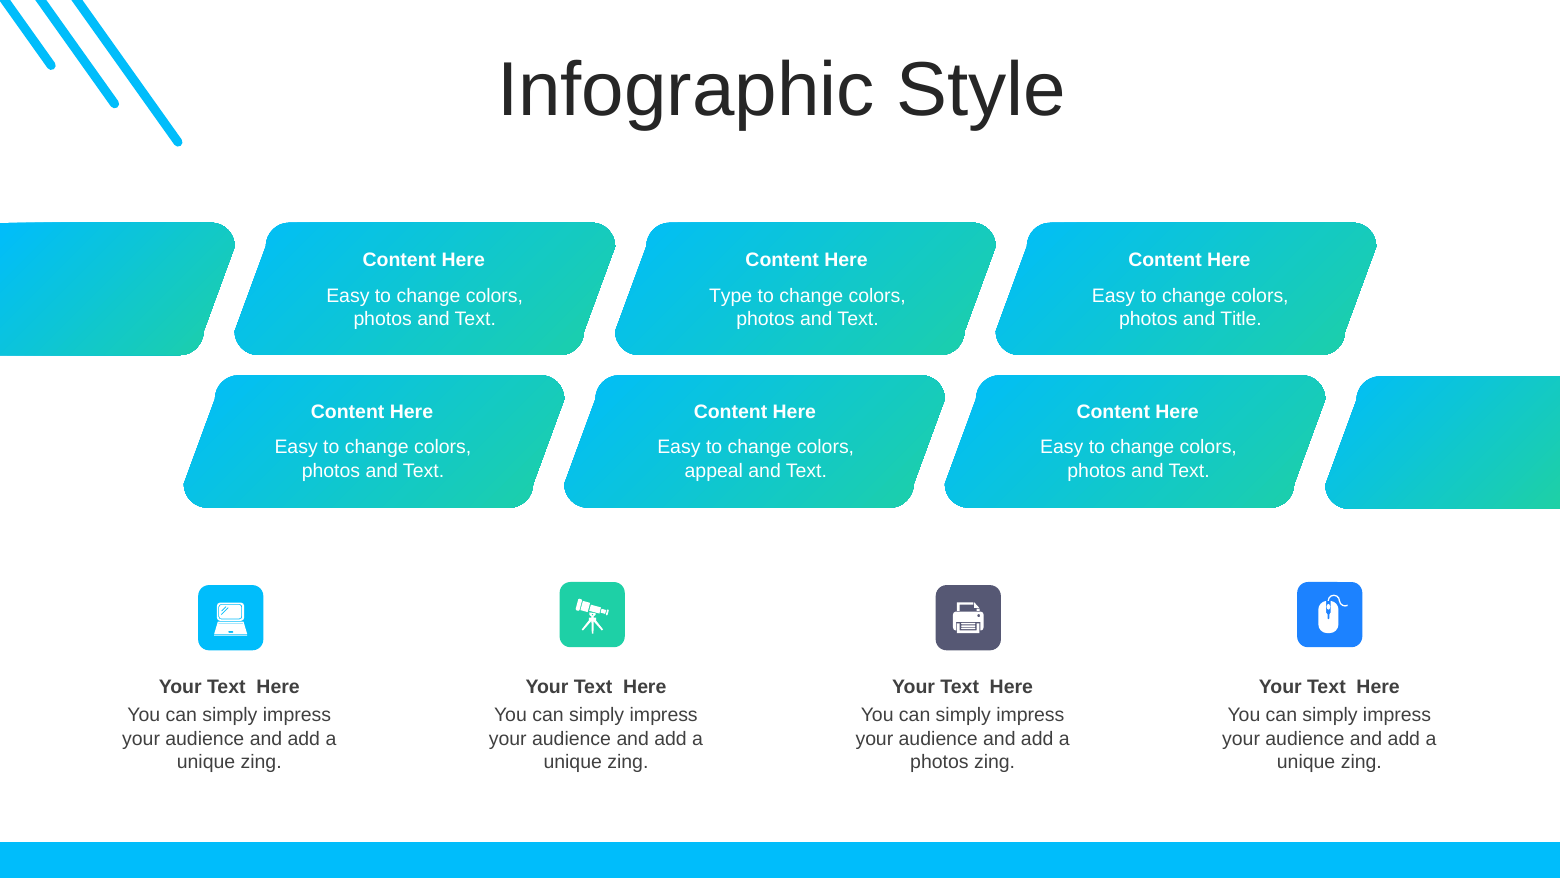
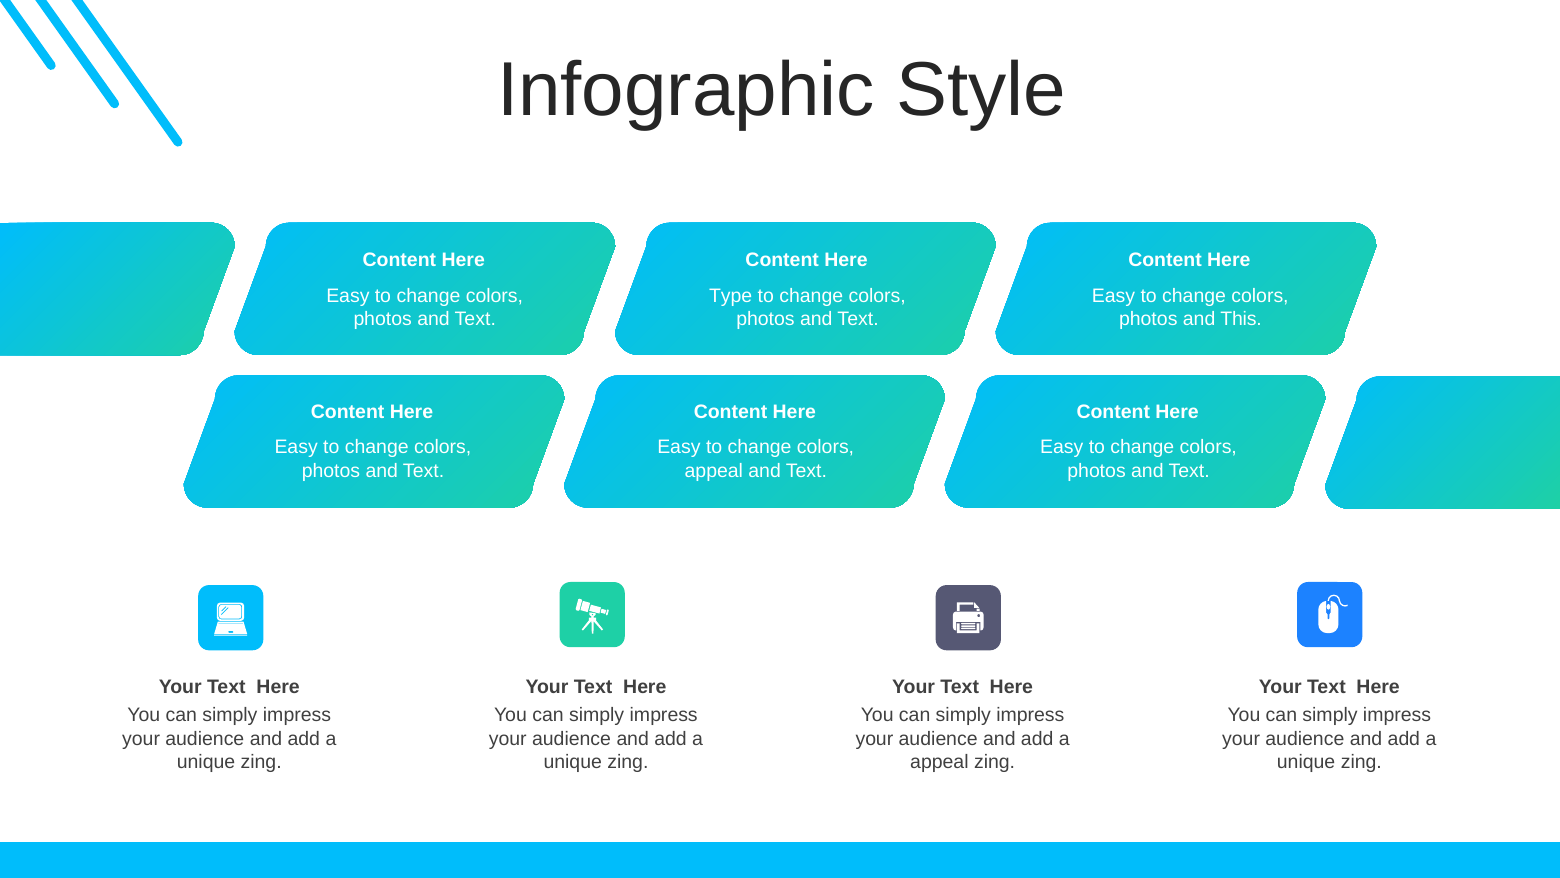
Title: Title -> This
photos at (939, 762): photos -> appeal
